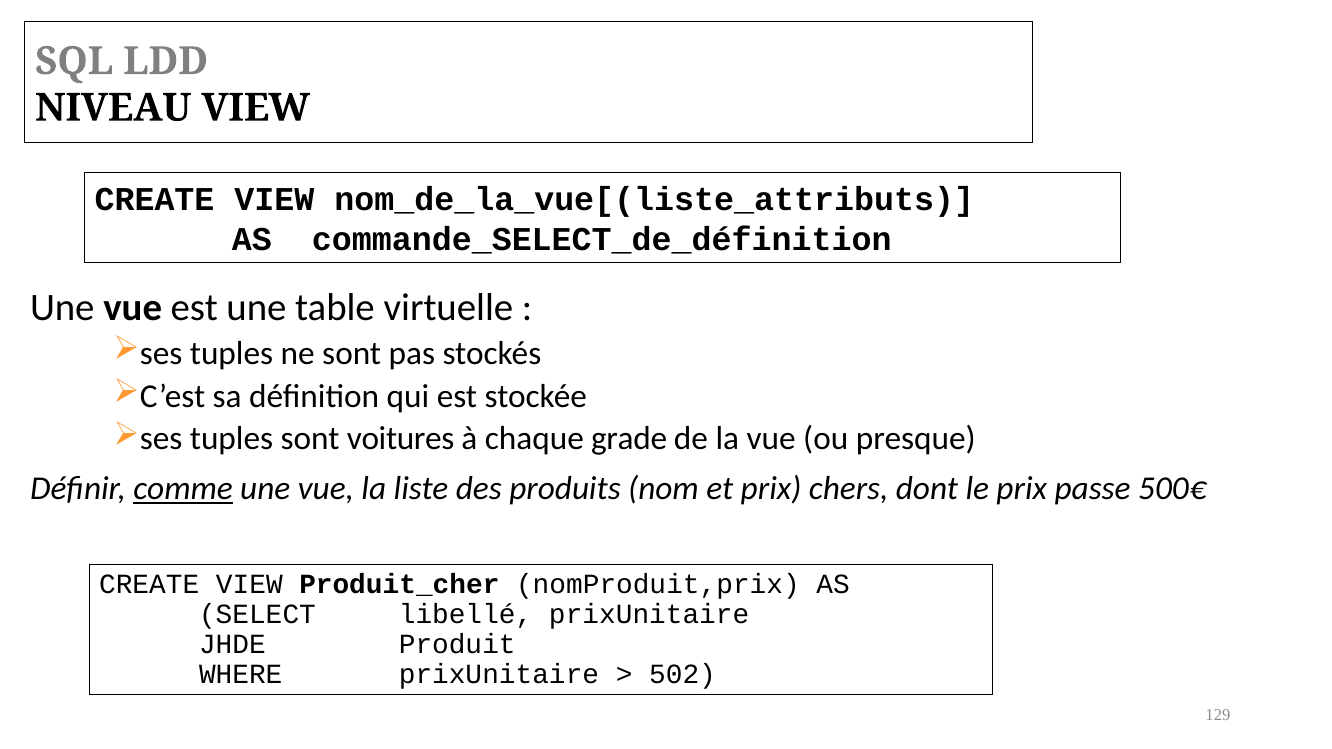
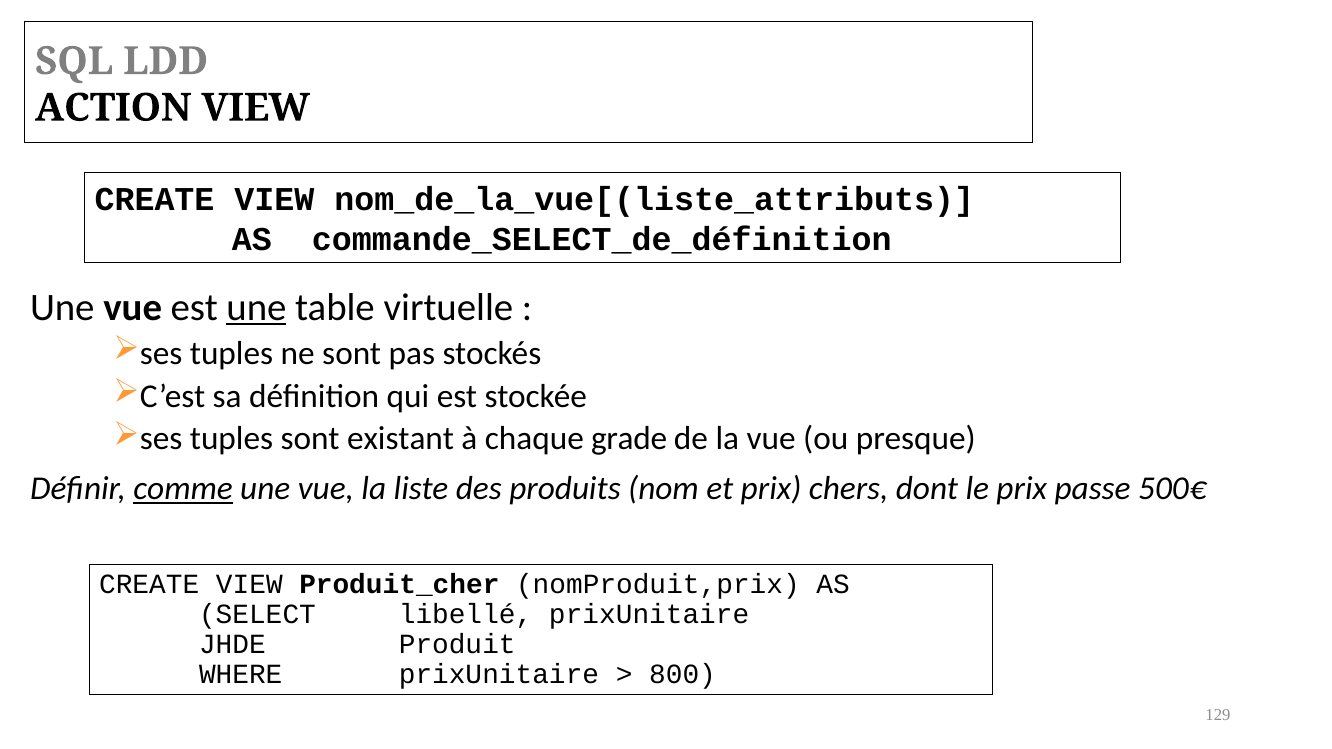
NIVEAU: NIVEAU -> ACTION
une at (256, 307) underline: none -> present
voitures: voitures -> existant
502: 502 -> 800
